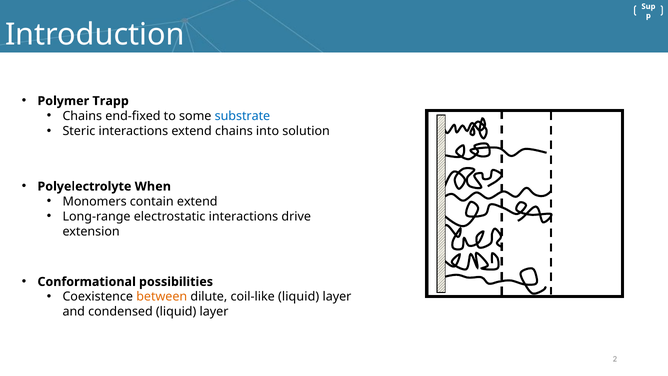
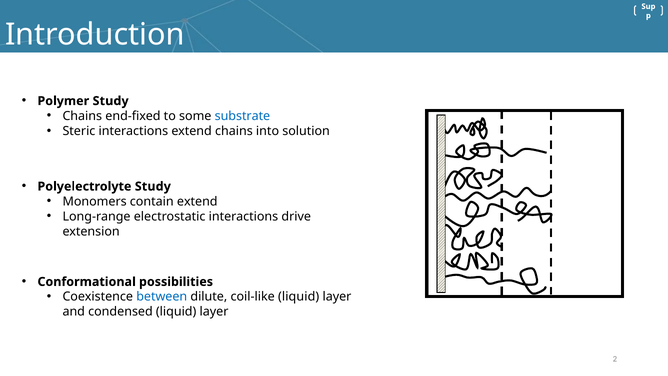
Polymer Trapp: Trapp -> Study
Polyelectrolyte When: When -> Study
between colour: orange -> blue
